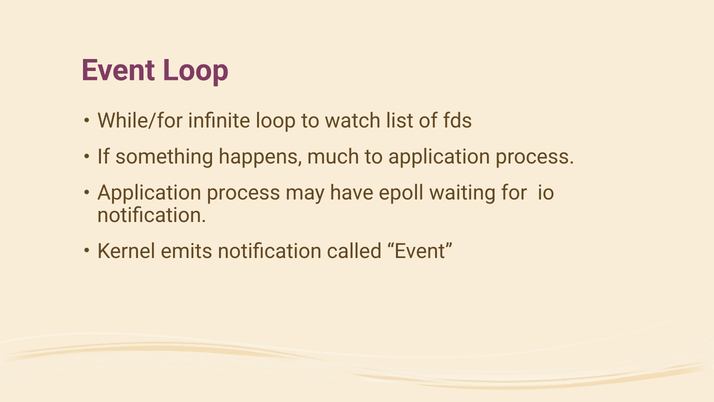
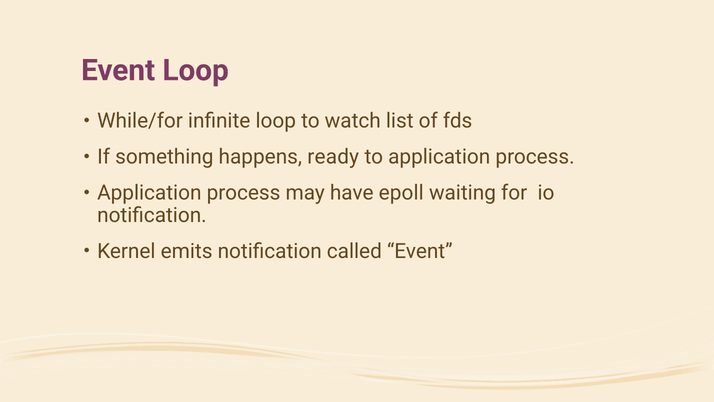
much: much -> ready
